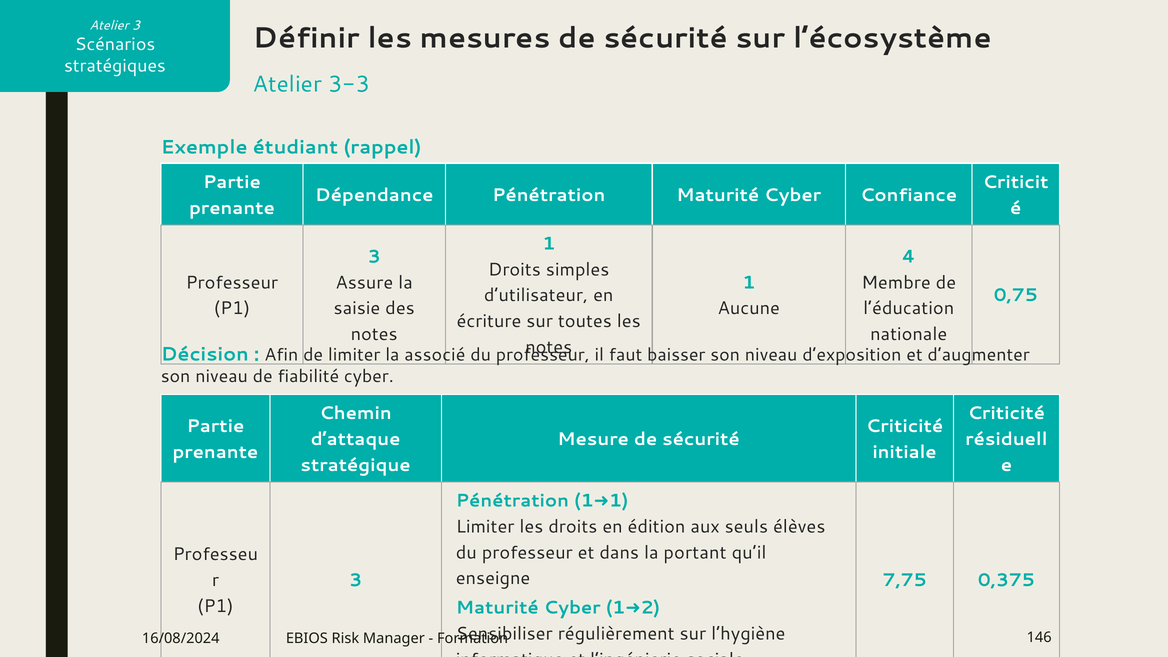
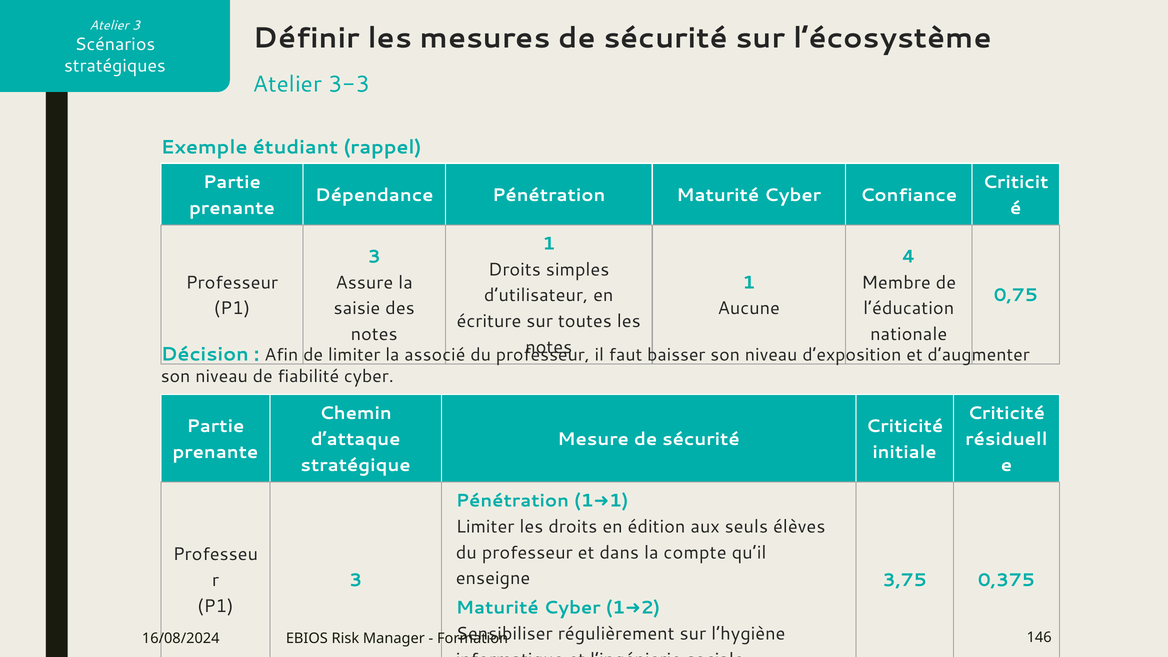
portant: portant -> compte
7,75: 7,75 -> 3,75
